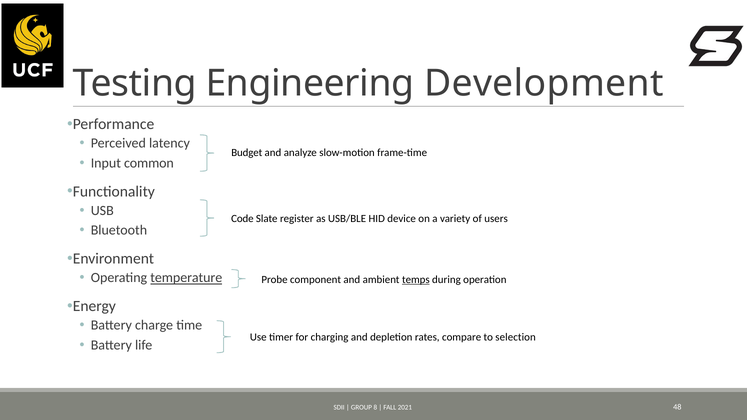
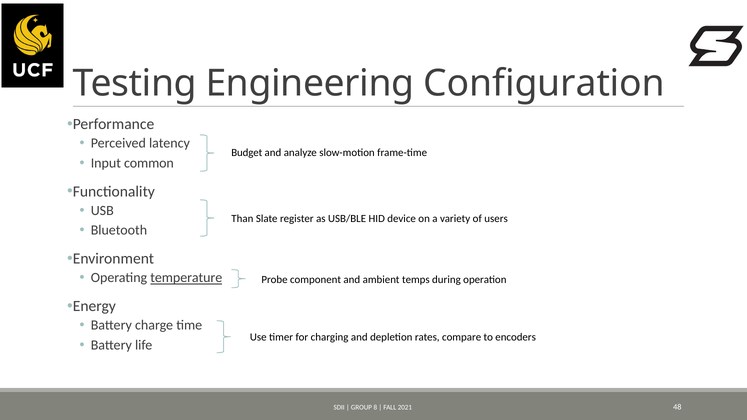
Development: Development -> Configuration
Code: Code -> Than
temps underline: present -> none
selection: selection -> encoders
